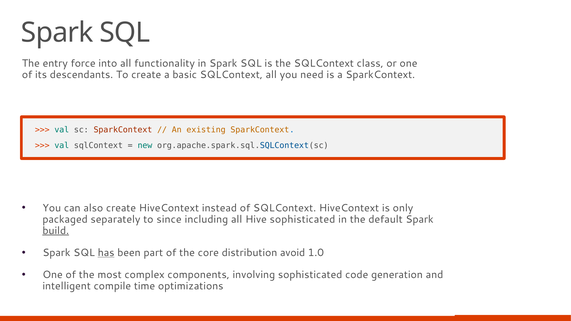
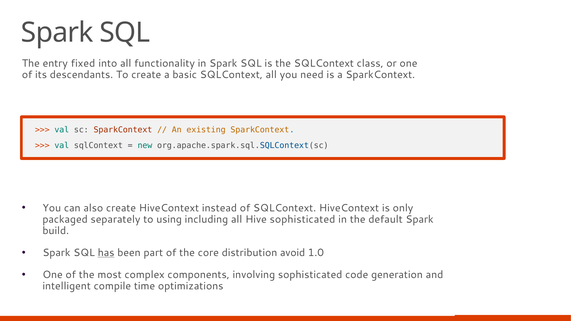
force: force -> fixed
since: since -> using
build underline: present -> none
